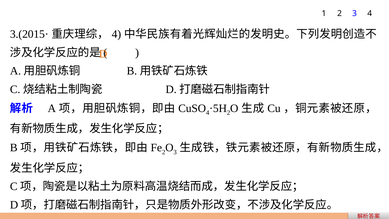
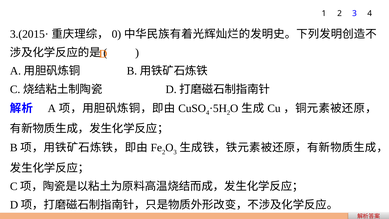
4 at (116, 34): 4 -> 0
